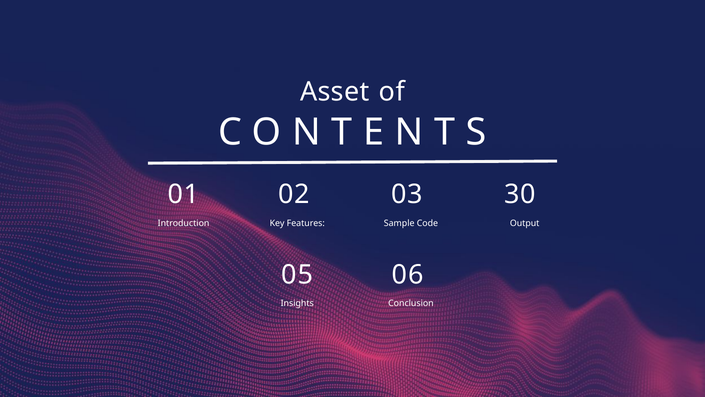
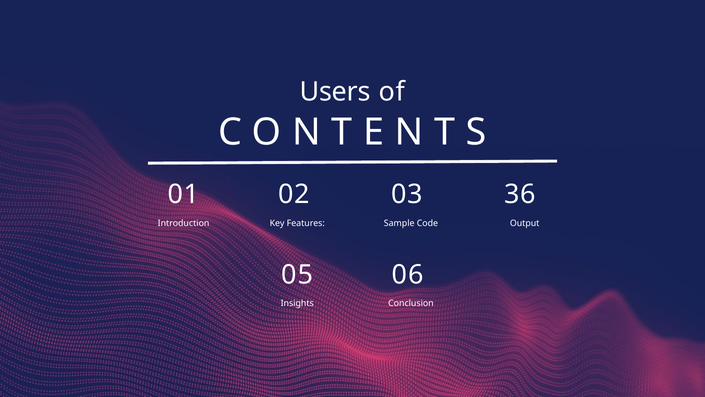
Asset: Asset -> Users
30: 30 -> 36
